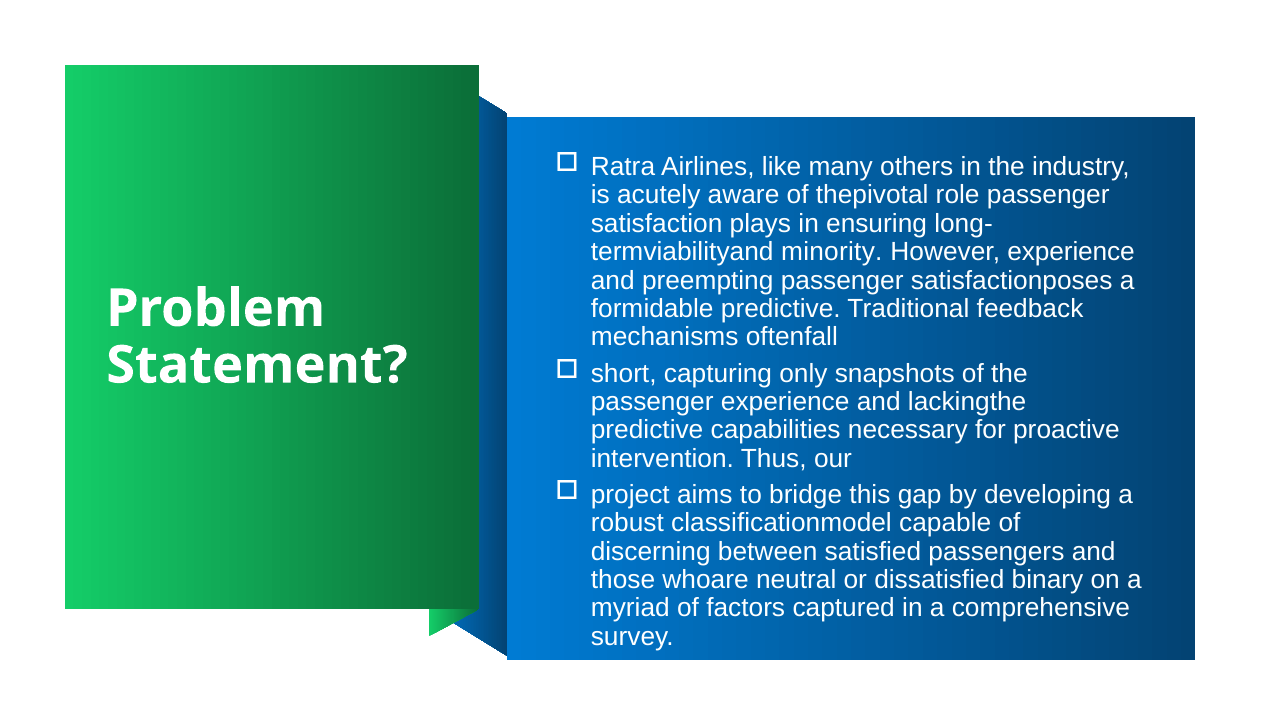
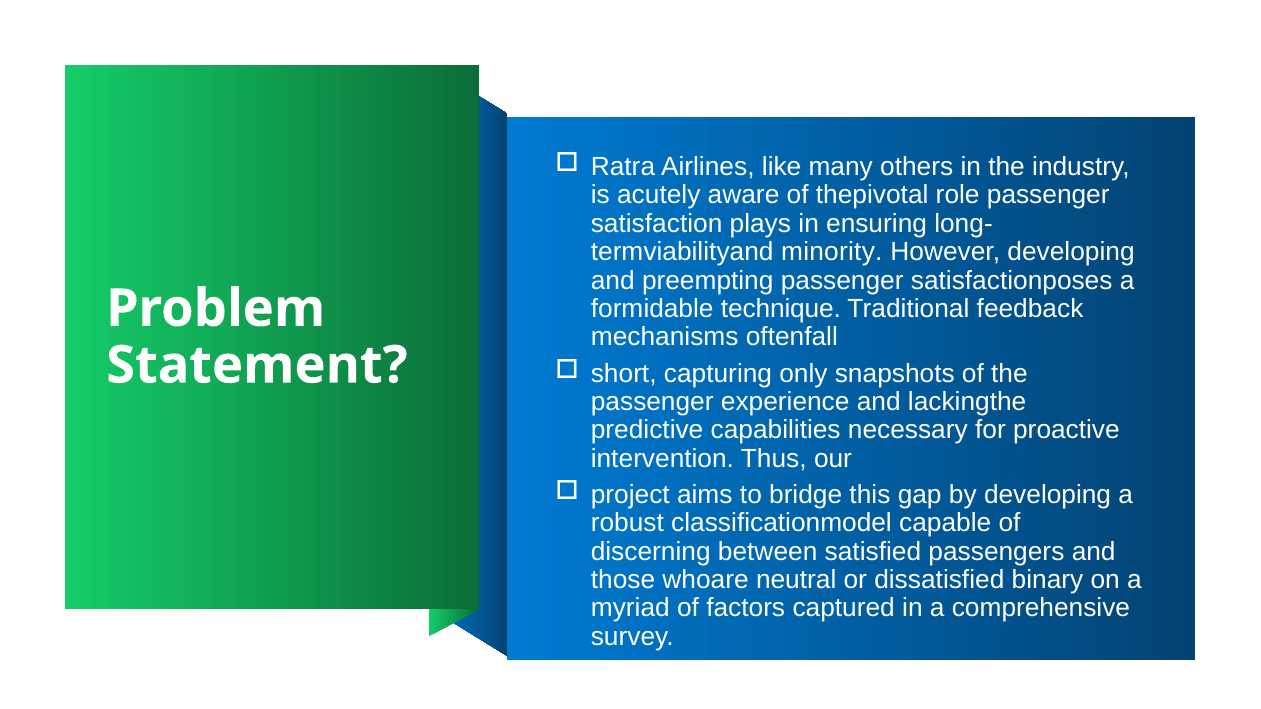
However experience: experience -> developing
formidable predictive: predictive -> technique
